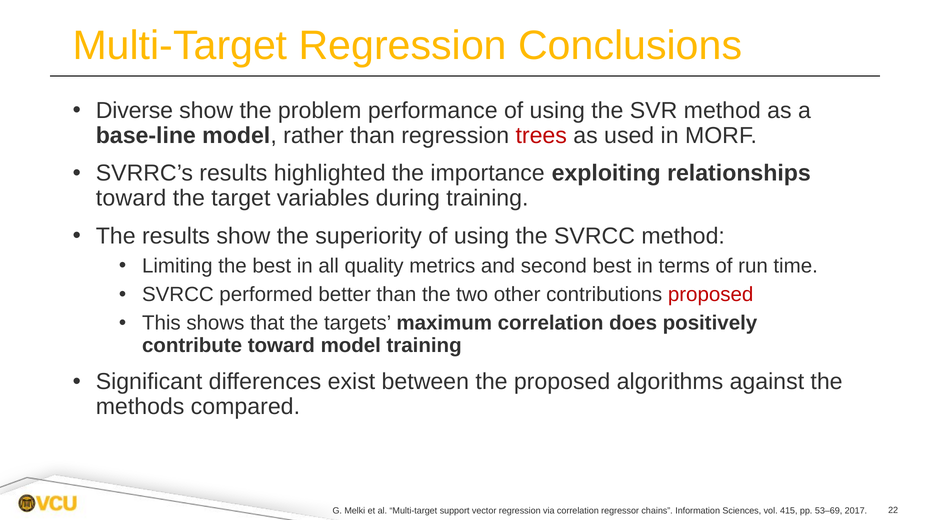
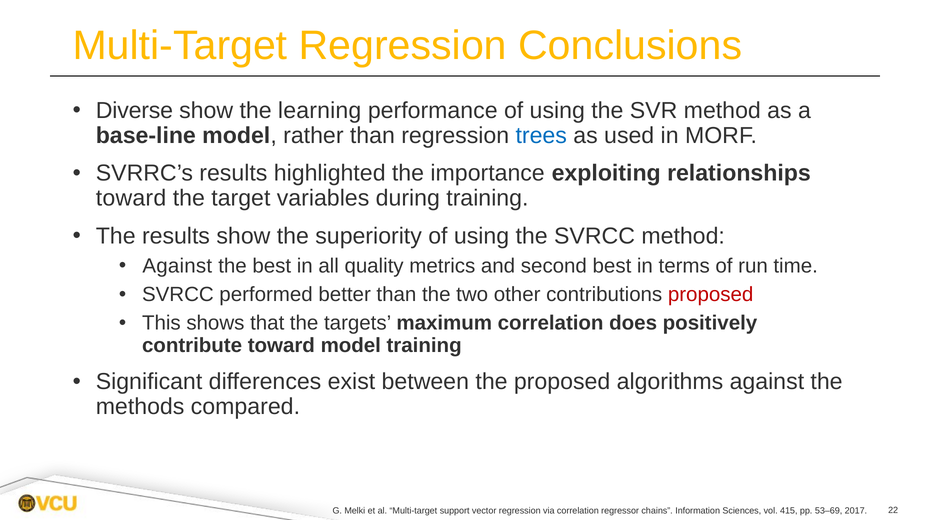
problem: problem -> learning
trees colour: red -> blue
Limiting at (177, 266): Limiting -> Against
